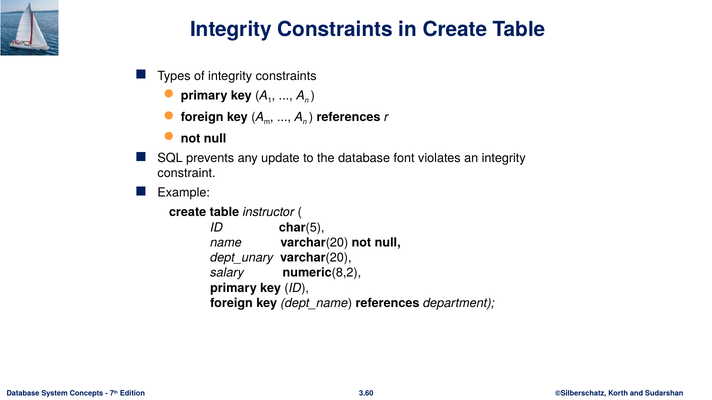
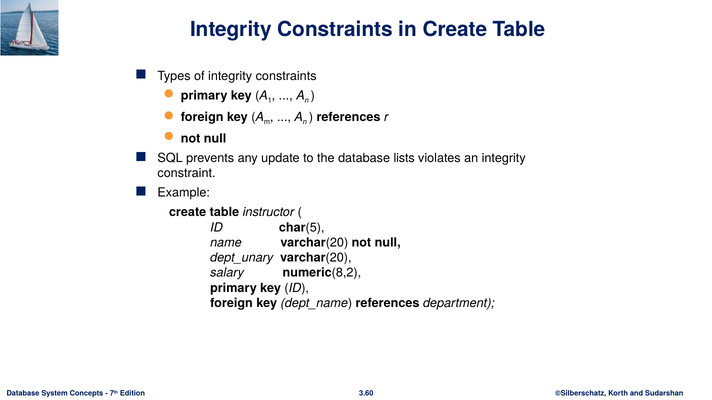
font: font -> lists
